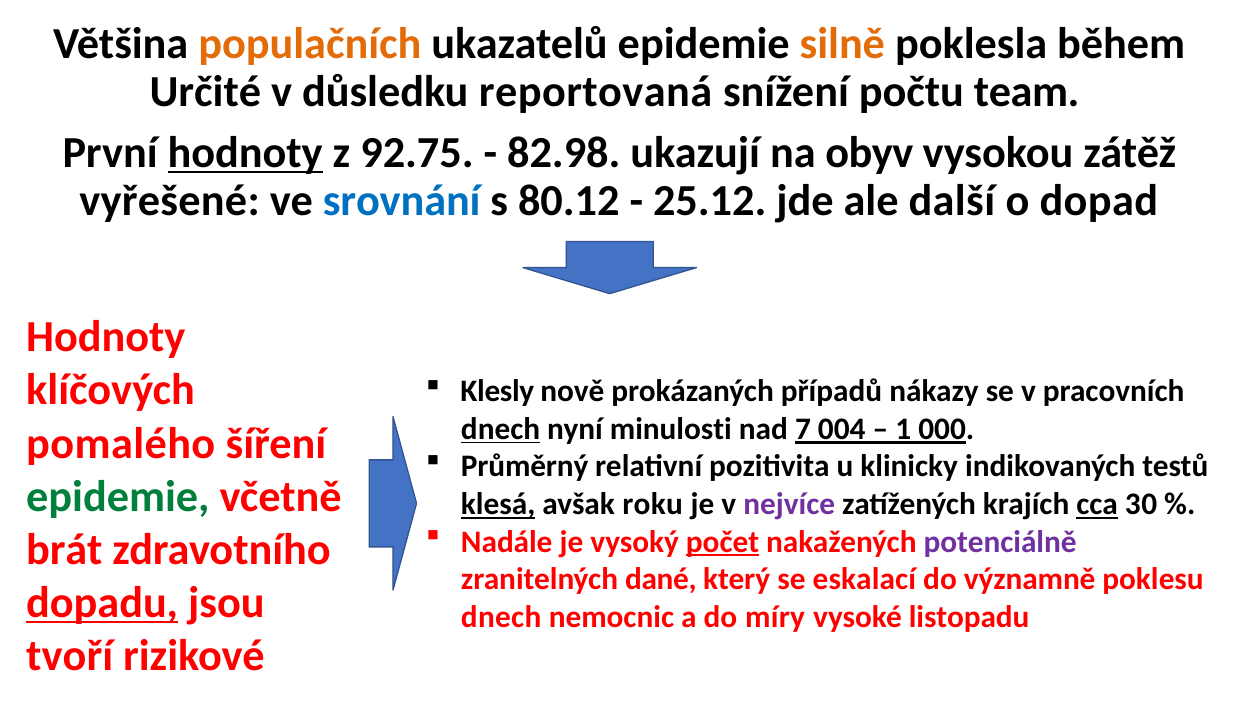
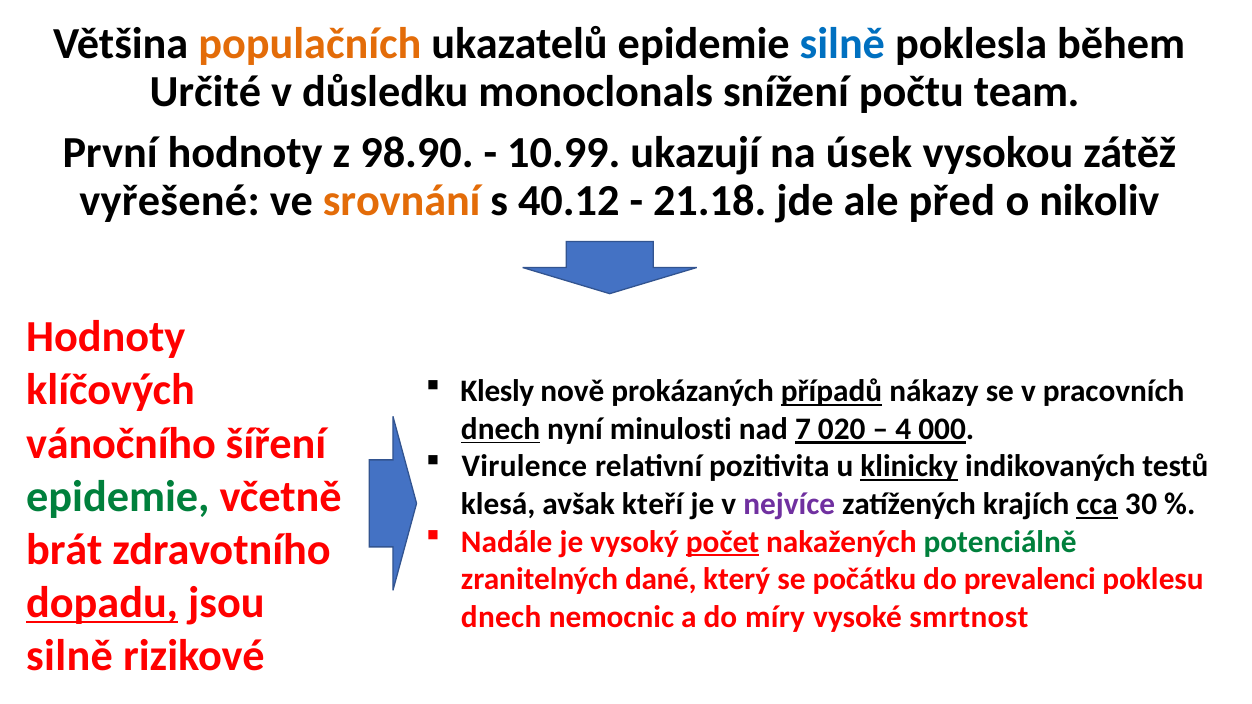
silně at (842, 44) colour: orange -> blue
reportovaná: reportovaná -> monoclonals
hodnoty at (245, 153) underline: present -> none
92.75: 92.75 -> 98.90
82.98: 82.98 -> 10.99
obyv: obyv -> úsek
srovnání colour: blue -> orange
80.12: 80.12 -> 40.12
25.12: 25.12 -> 21.18
další: další -> před
dopad: dopad -> nikoliv
případů underline: none -> present
004: 004 -> 020
1: 1 -> 4
pomalého: pomalého -> vánočního
Průměrný: Průměrný -> Virulence
klinicky underline: none -> present
klesá underline: present -> none
roku: roku -> kteří
potenciálně colour: purple -> green
eskalací: eskalací -> počátku
významně: významně -> prevalenci
listopadu: listopadu -> smrtnost
tvoří at (70, 656): tvoří -> silně
